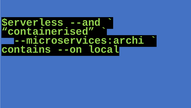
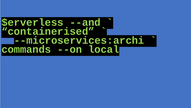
contains: contains -> commands
